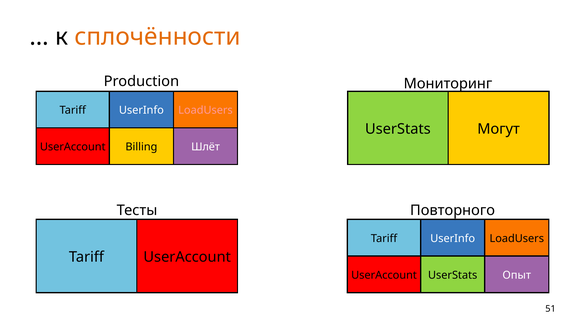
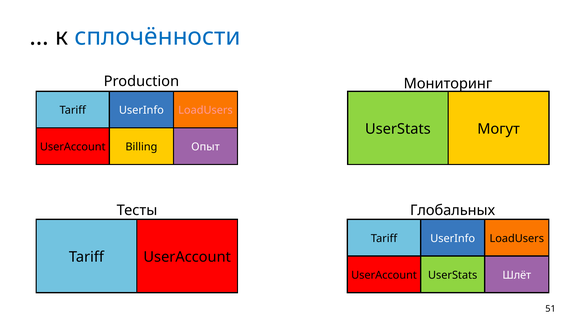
сплочённости colour: orange -> blue
Шлёт: Шлёт -> Опыт
Повторного: Повторного -> Глобальных
Опыт: Опыт -> Шлёт
